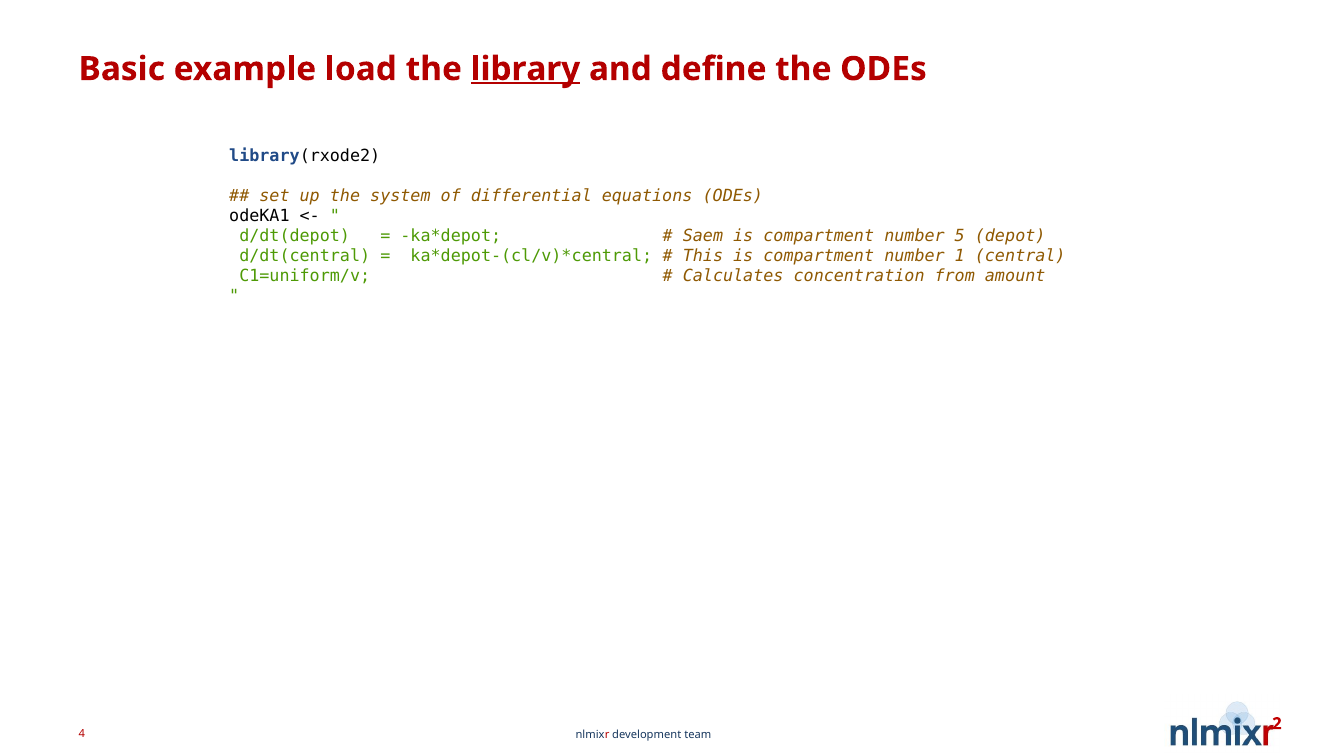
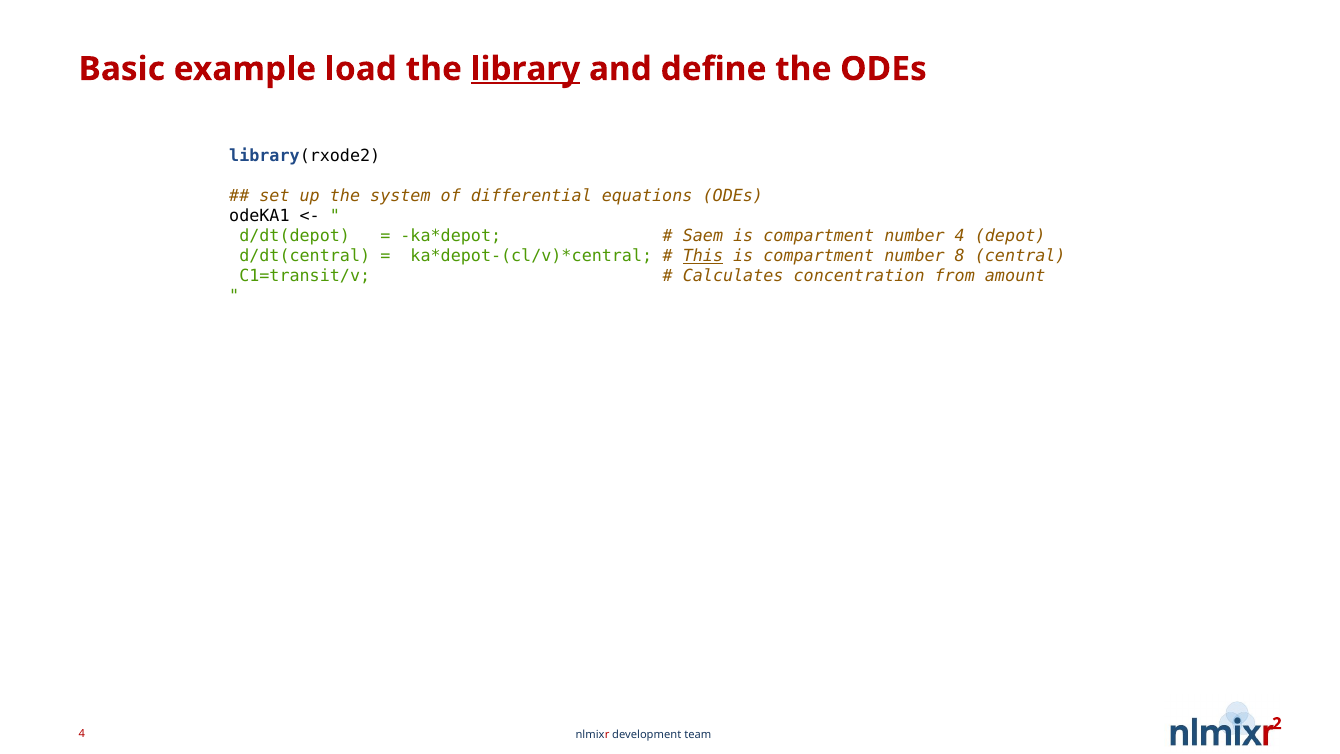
number 5: 5 -> 4
This underline: none -> present
1: 1 -> 8
C1=uniform/v: C1=uniform/v -> C1=transit/v
